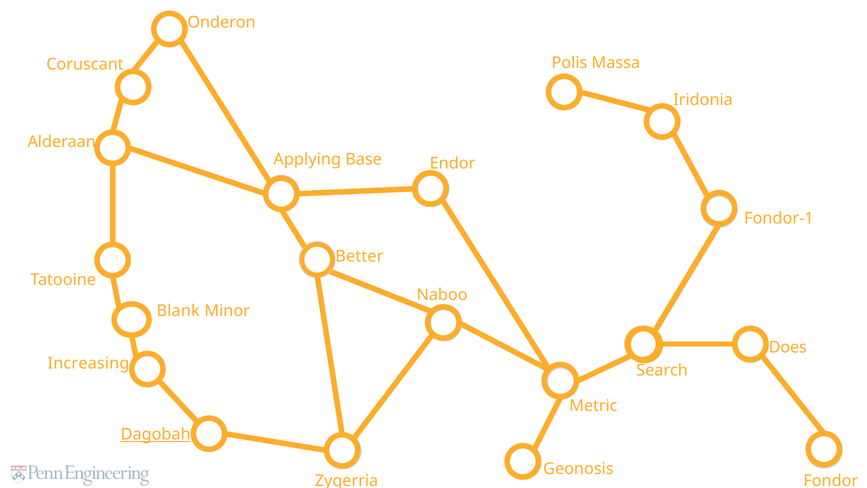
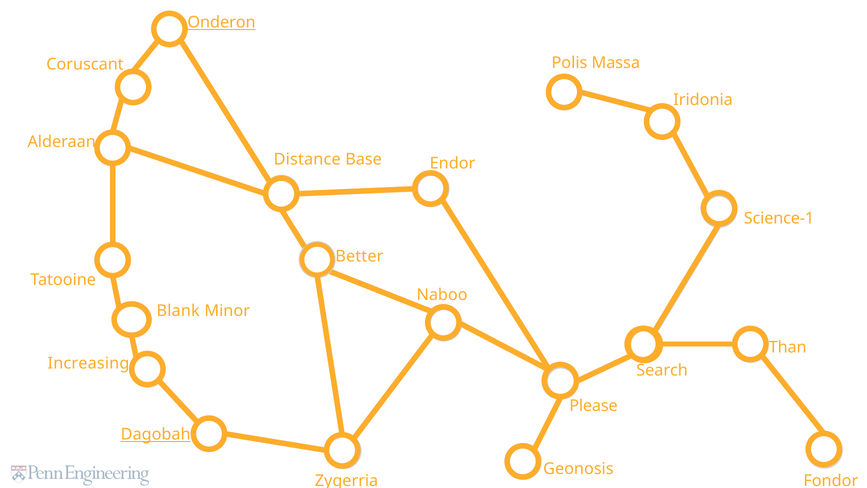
Onderon underline: none -> present
Applying: Applying -> Distance
Fondor-1: Fondor-1 -> Science-1
Does: Does -> Than
Metric: Metric -> Please
